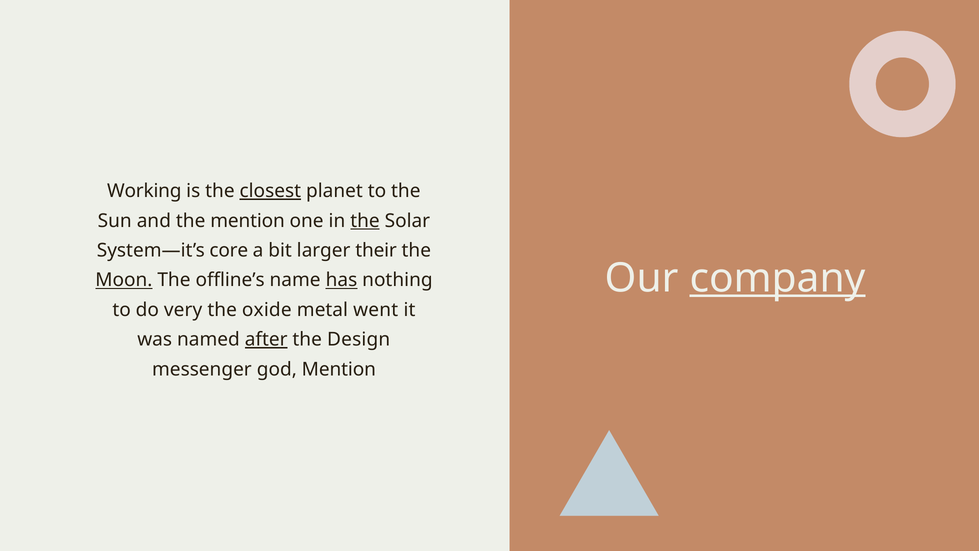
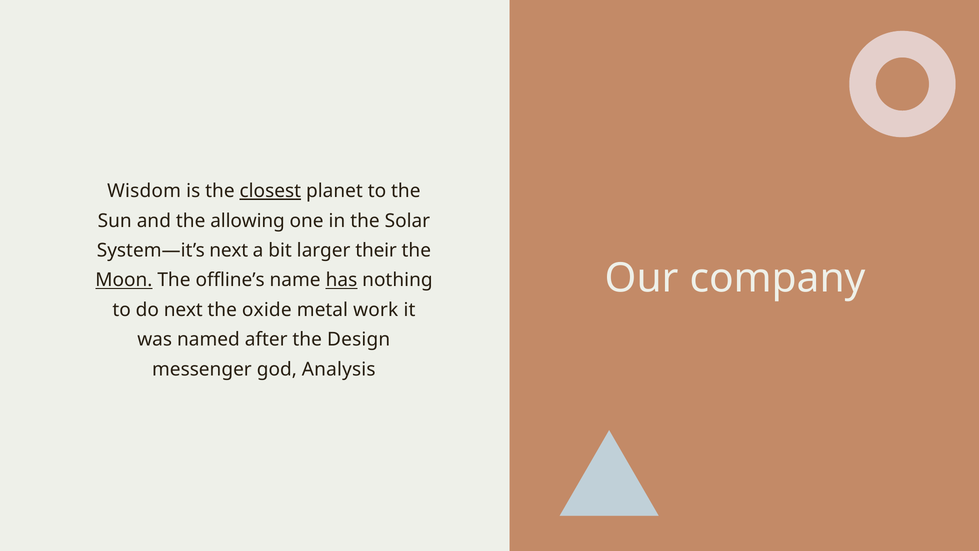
Working: Working -> Wisdom
the mention: mention -> allowing
the at (365, 221) underline: present -> none
System—it’s core: core -> next
company underline: present -> none
do very: very -> next
went: went -> work
after underline: present -> none
god Mention: Mention -> Analysis
